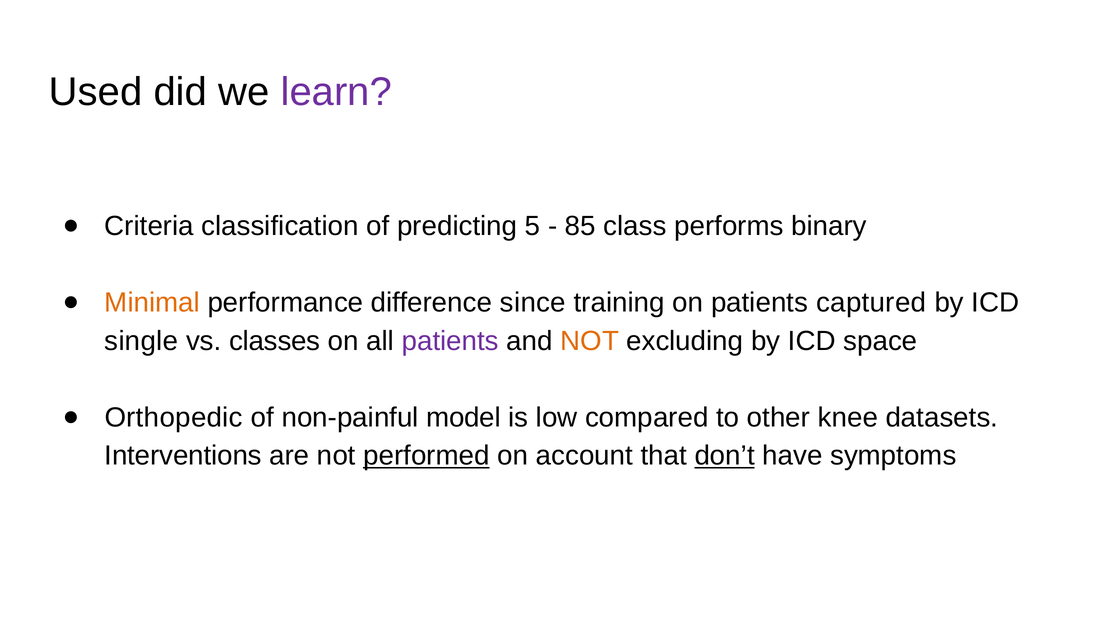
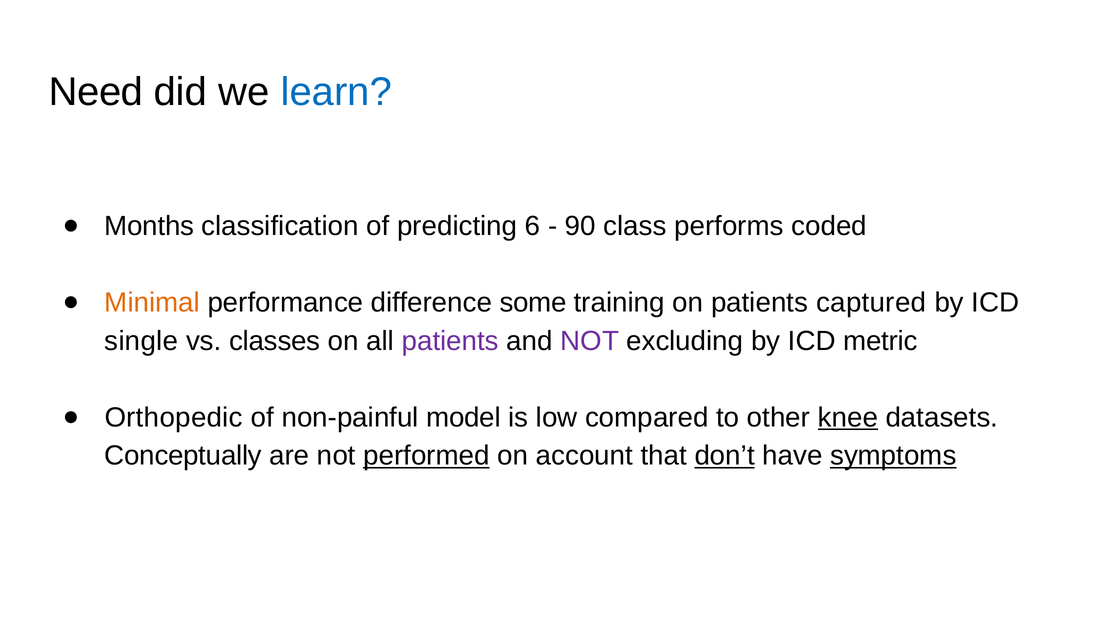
Used: Used -> Need
learn colour: purple -> blue
Criteria: Criteria -> Months
5: 5 -> 6
85: 85 -> 90
binary: binary -> coded
since: since -> some
NOT at (590, 341) colour: orange -> purple
space: space -> metric
knee underline: none -> present
Interventions: Interventions -> Conceptually
symptoms underline: none -> present
